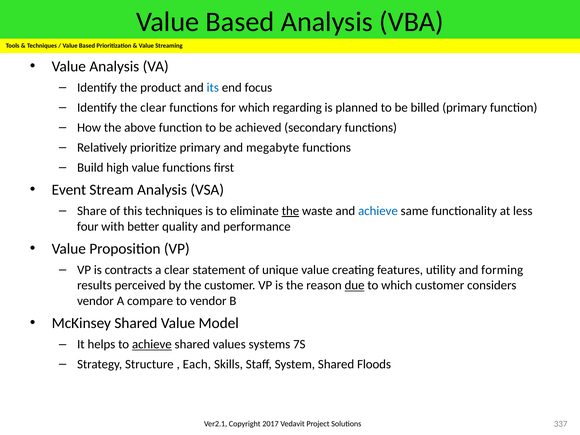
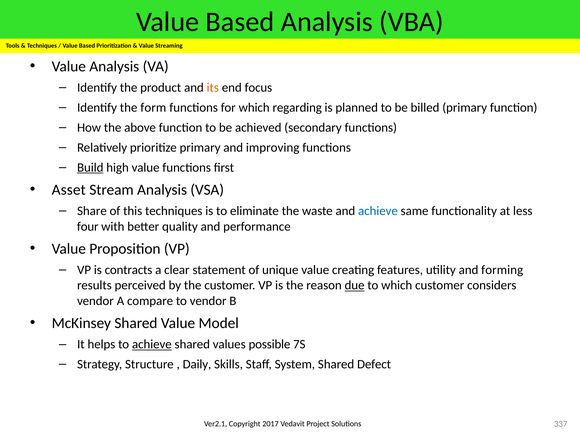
its colour: blue -> orange
the clear: clear -> form
megabyte: megabyte -> improving
Build underline: none -> present
Event: Event -> Asset
the at (290, 211) underline: present -> none
systems: systems -> possible
Each: Each -> Daily
Floods: Floods -> Defect
